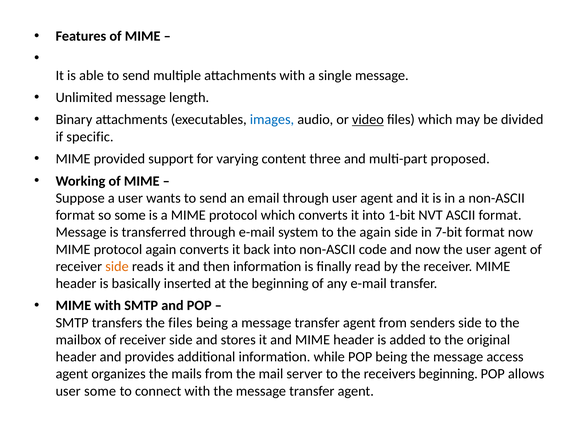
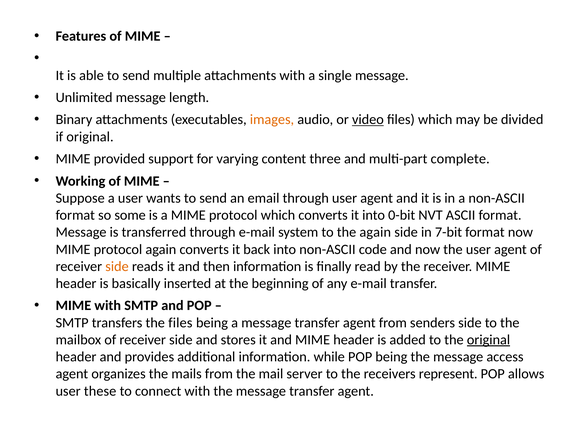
images colour: blue -> orange
if specific: specific -> original
proposed: proposed -> complete
1-bit: 1-bit -> 0-bit
original at (489, 340) underline: none -> present
receivers beginning: beginning -> represent
user some: some -> these
